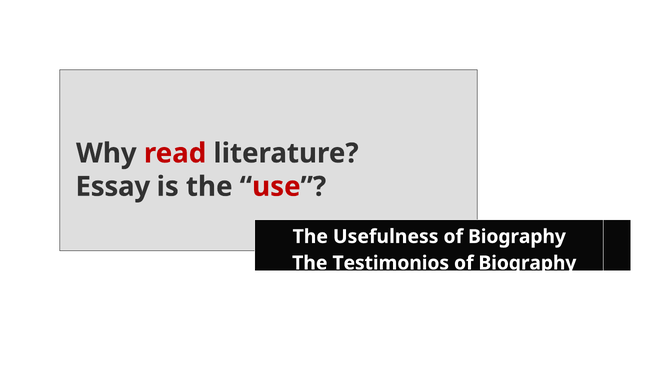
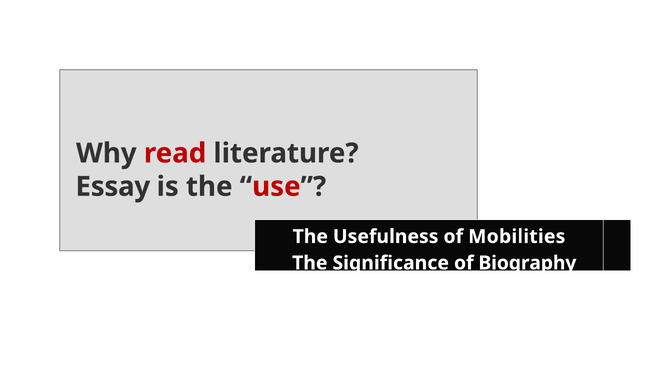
Usefulness of Biography: Biography -> Mobilities
Testimonios: Testimonios -> Significance
